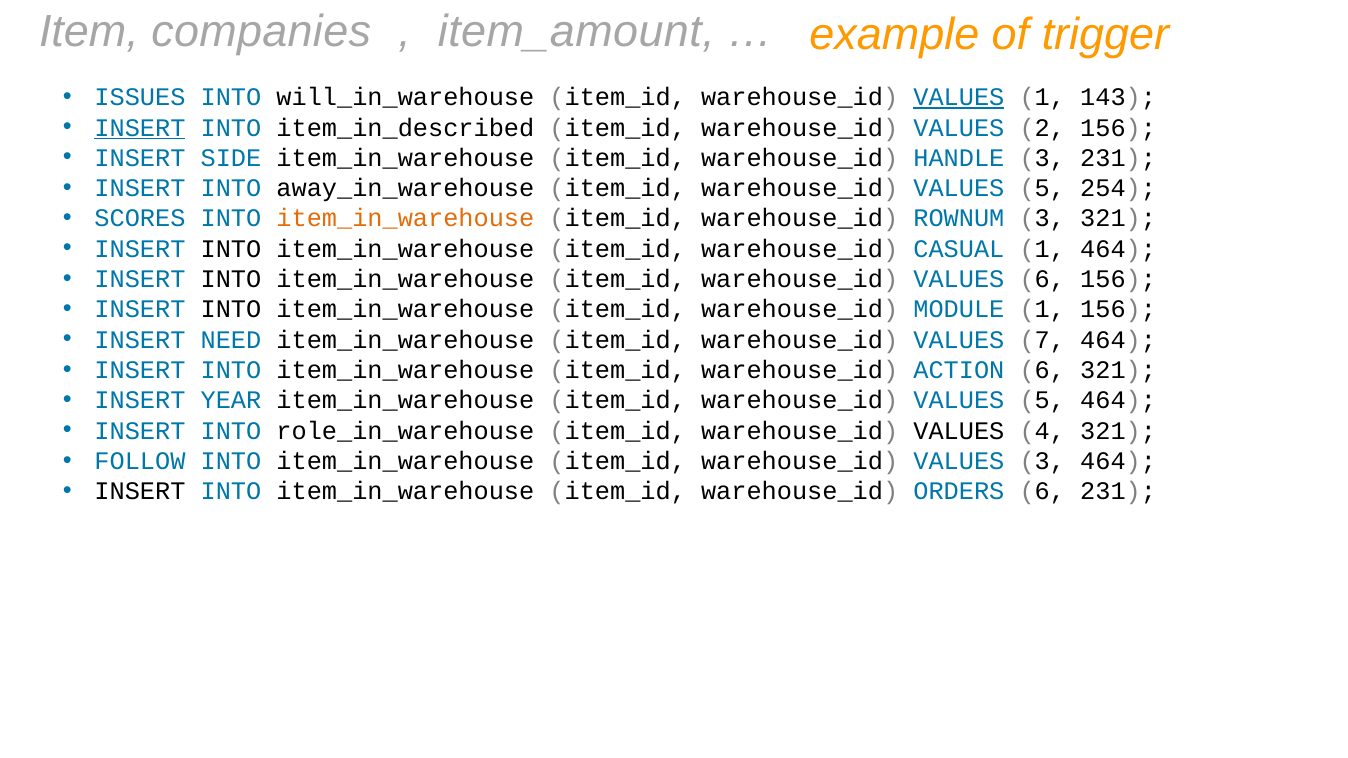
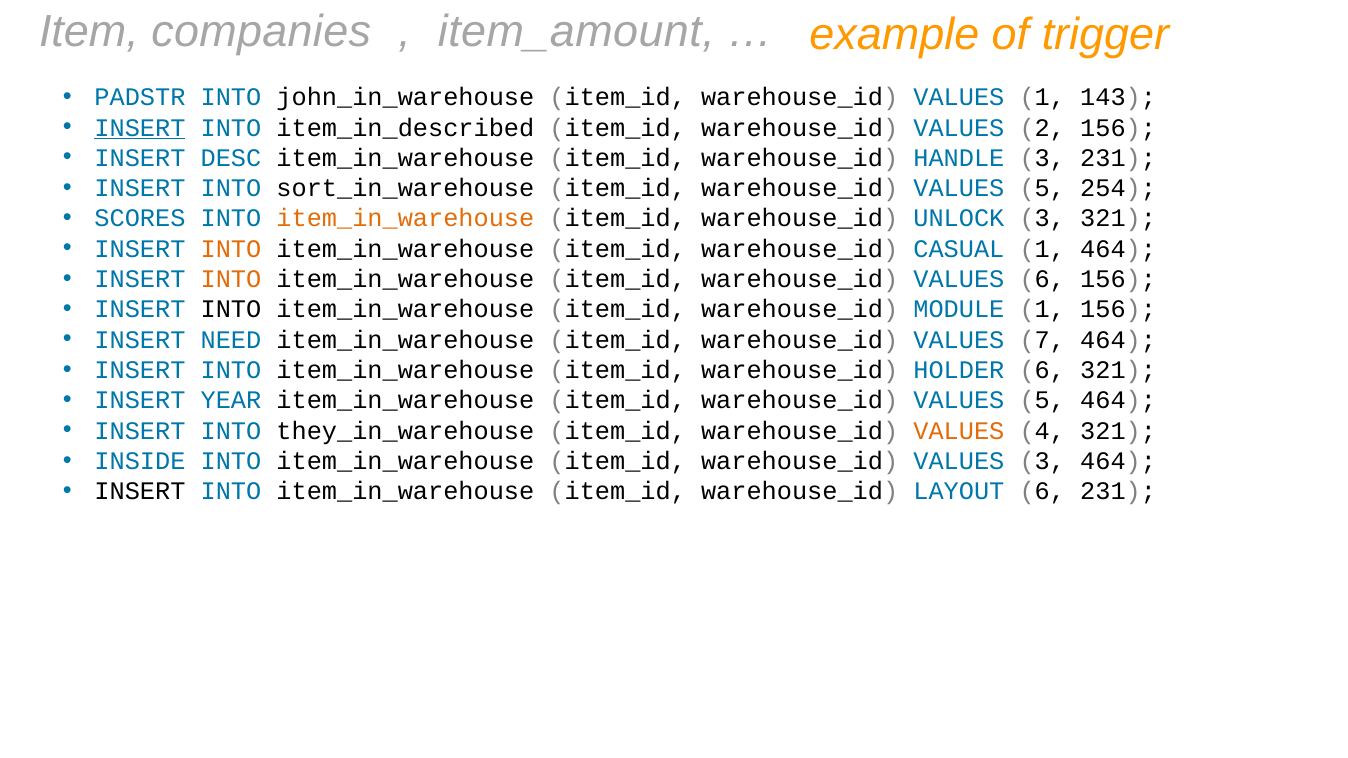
ISSUES: ISSUES -> PADSTR
will_in_warehouse: will_in_warehouse -> john_in_warehouse
VALUES at (959, 97) underline: present -> none
SIDE: SIDE -> DESC
away_in_warehouse: away_in_warehouse -> sort_in_warehouse
ROWNUM: ROWNUM -> UNLOCK
INTO at (231, 249) colour: black -> orange
INTO at (231, 279) colour: black -> orange
ACTION: ACTION -> HOLDER
role_in_warehouse: role_in_warehouse -> they_in_warehouse
VALUES at (959, 431) colour: black -> orange
FOLLOW: FOLLOW -> INSIDE
ORDERS: ORDERS -> LAYOUT
